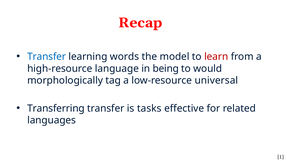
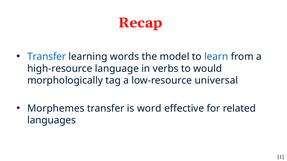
learn colour: red -> blue
being: being -> verbs
Transferring: Transferring -> Morphemes
tasks: tasks -> word
